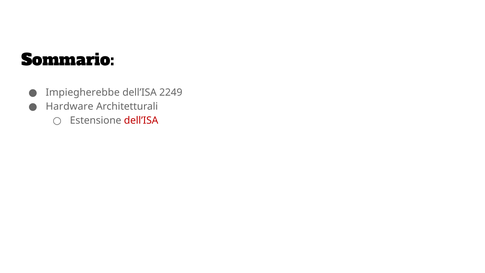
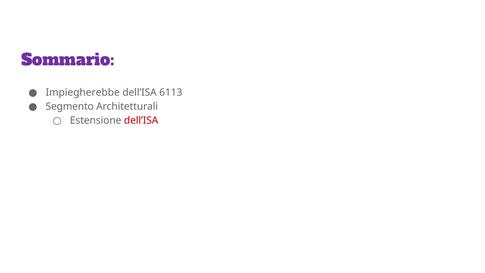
Sommario colour: black -> purple
2249: 2249 -> 6113
Hardware: Hardware -> Segmento
